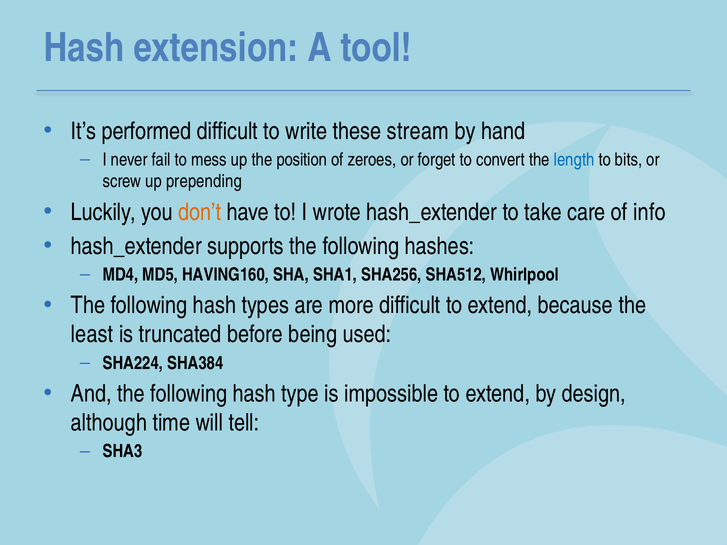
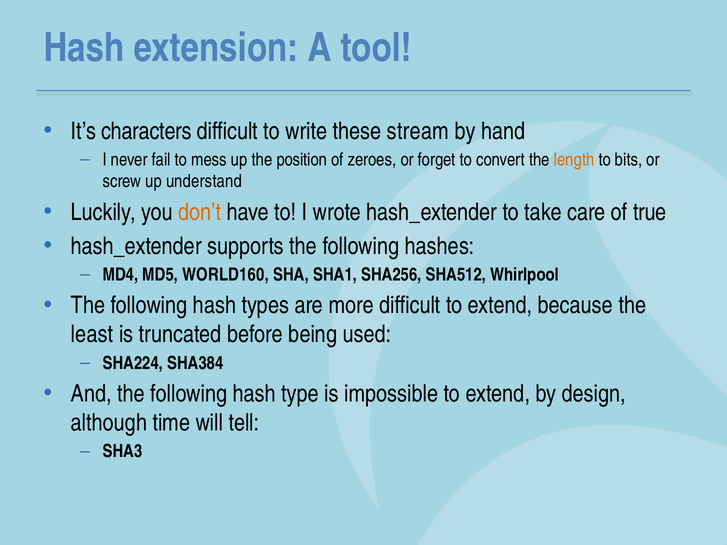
performed: performed -> characters
length colour: blue -> orange
prepending: prepending -> understand
info: info -> true
HAVING160: HAVING160 -> WORLD160
